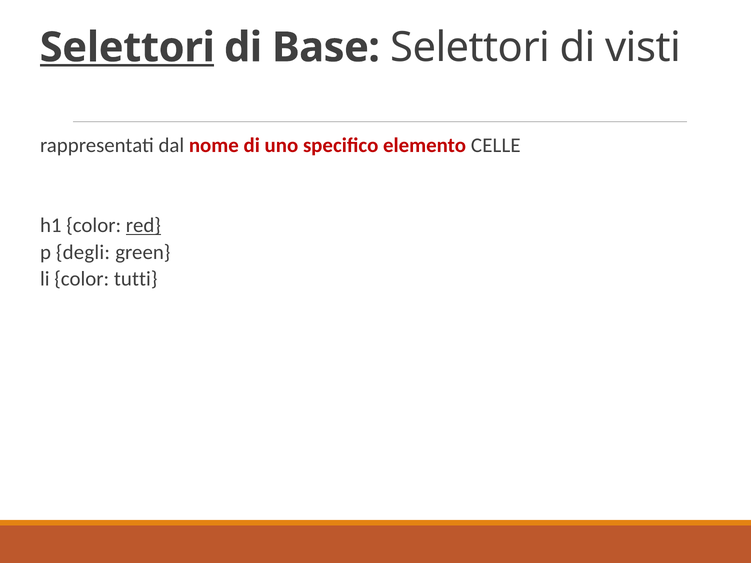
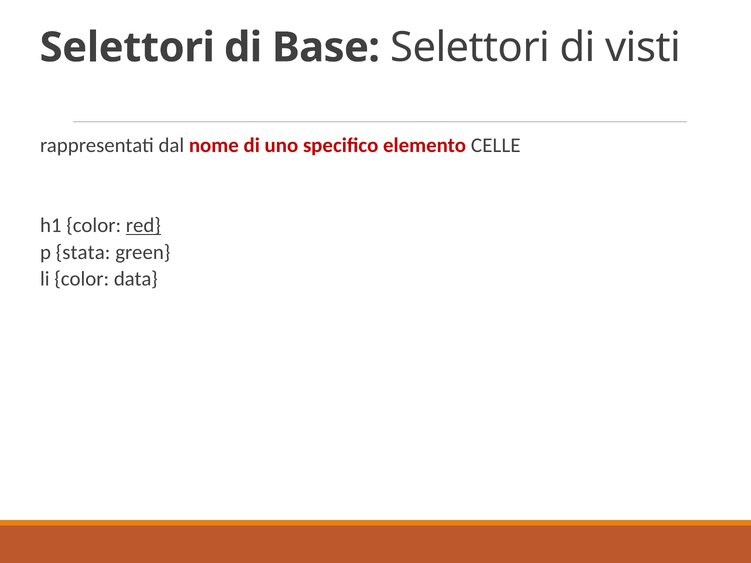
Selettori at (127, 48) underline: present -> none
degli: degli -> stata
tutti: tutti -> data
